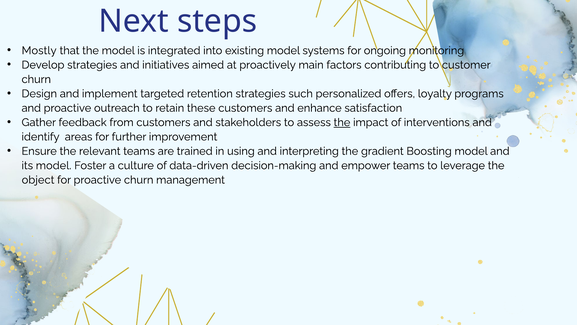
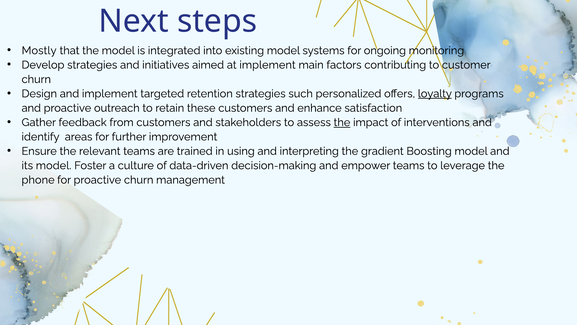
at proactively: proactively -> implement
loyalty underline: none -> present
object: object -> phone
